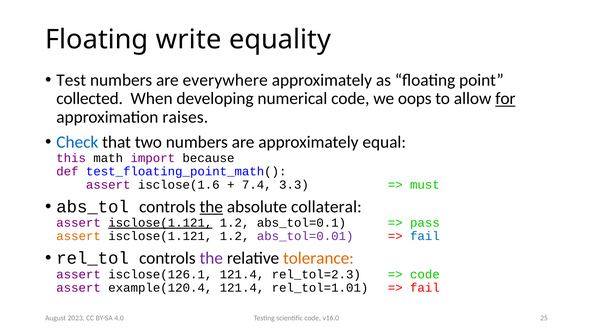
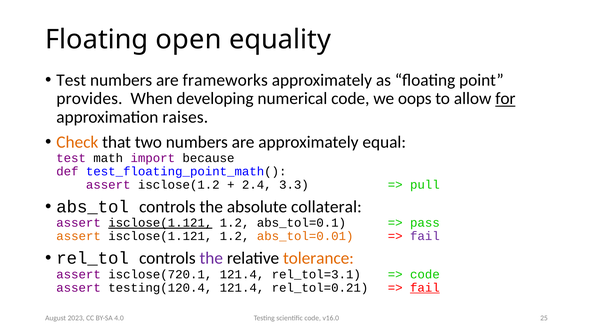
write: write -> open
everywhere: everywhere -> frameworks
collected: collected -> provides
Check colour: blue -> orange
this at (71, 158): this -> test
isclose(1.6: isclose(1.6 -> isclose(1.2
7.4: 7.4 -> 2.4
must: must -> pull
the at (211, 207) underline: present -> none
abs_tol=0.01 colour: purple -> orange
fail at (425, 237) colour: blue -> purple
isclose(126.1: isclose(126.1 -> isclose(720.1
rel_tol=2.3: rel_tol=2.3 -> rel_tol=3.1
example(120.4: example(120.4 -> testing(120.4
rel_tol=1.01: rel_tol=1.01 -> rel_tol=0.21
fail at (425, 288) underline: none -> present
